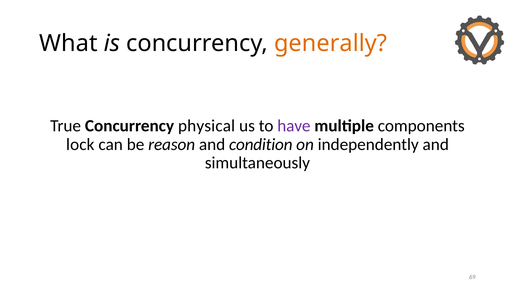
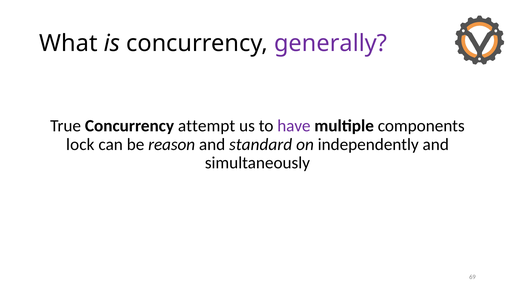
generally colour: orange -> purple
physical: physical -> attempt
condition: condition -> standard
